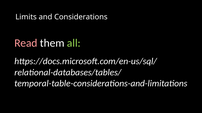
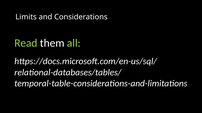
Read colour: pink -> light green
